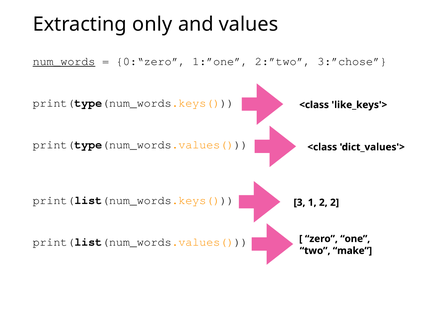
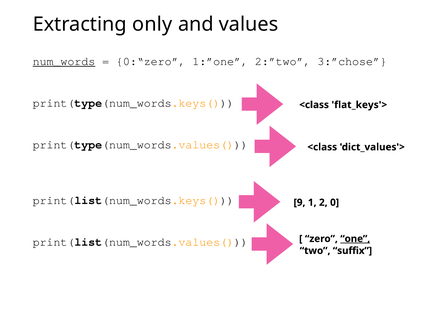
like_keys'>: like_keys'> -> flat_keys'>
3: 3 -> 9
2 2: 2 -> 0
one underline: none -> present
make: make -> suffix
